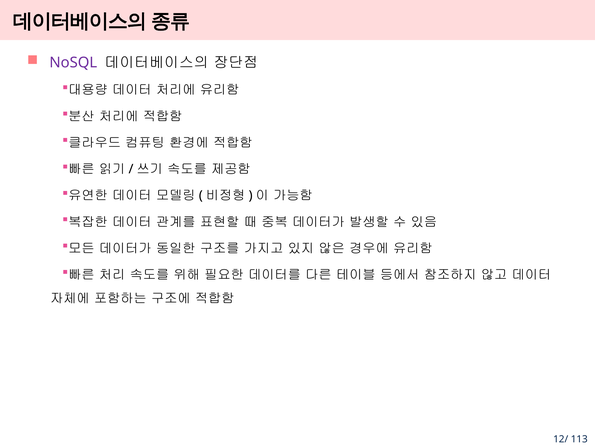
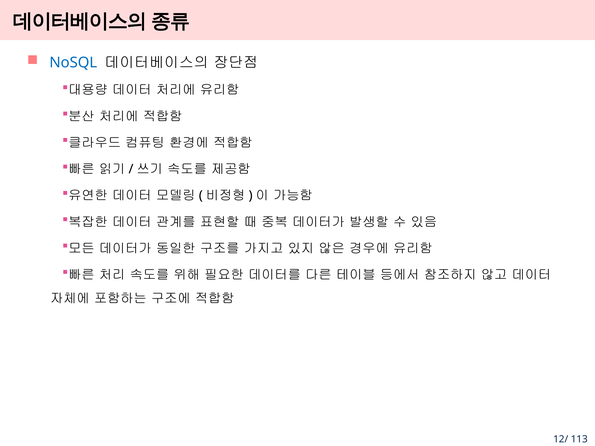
NoSQL colour: purple -> blue
